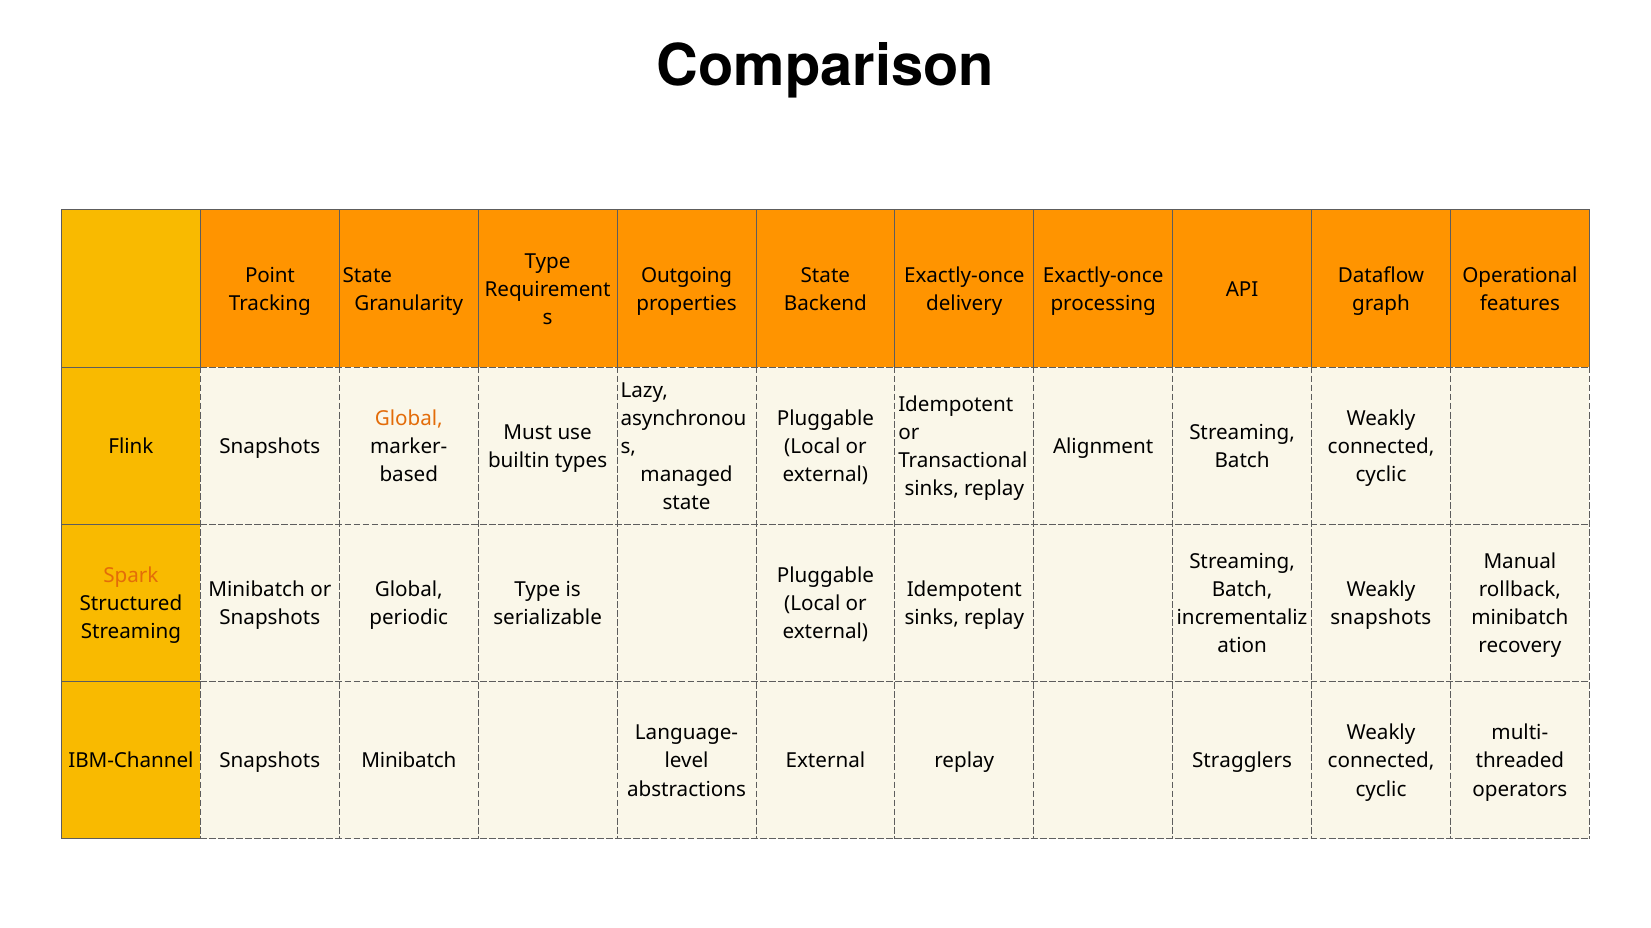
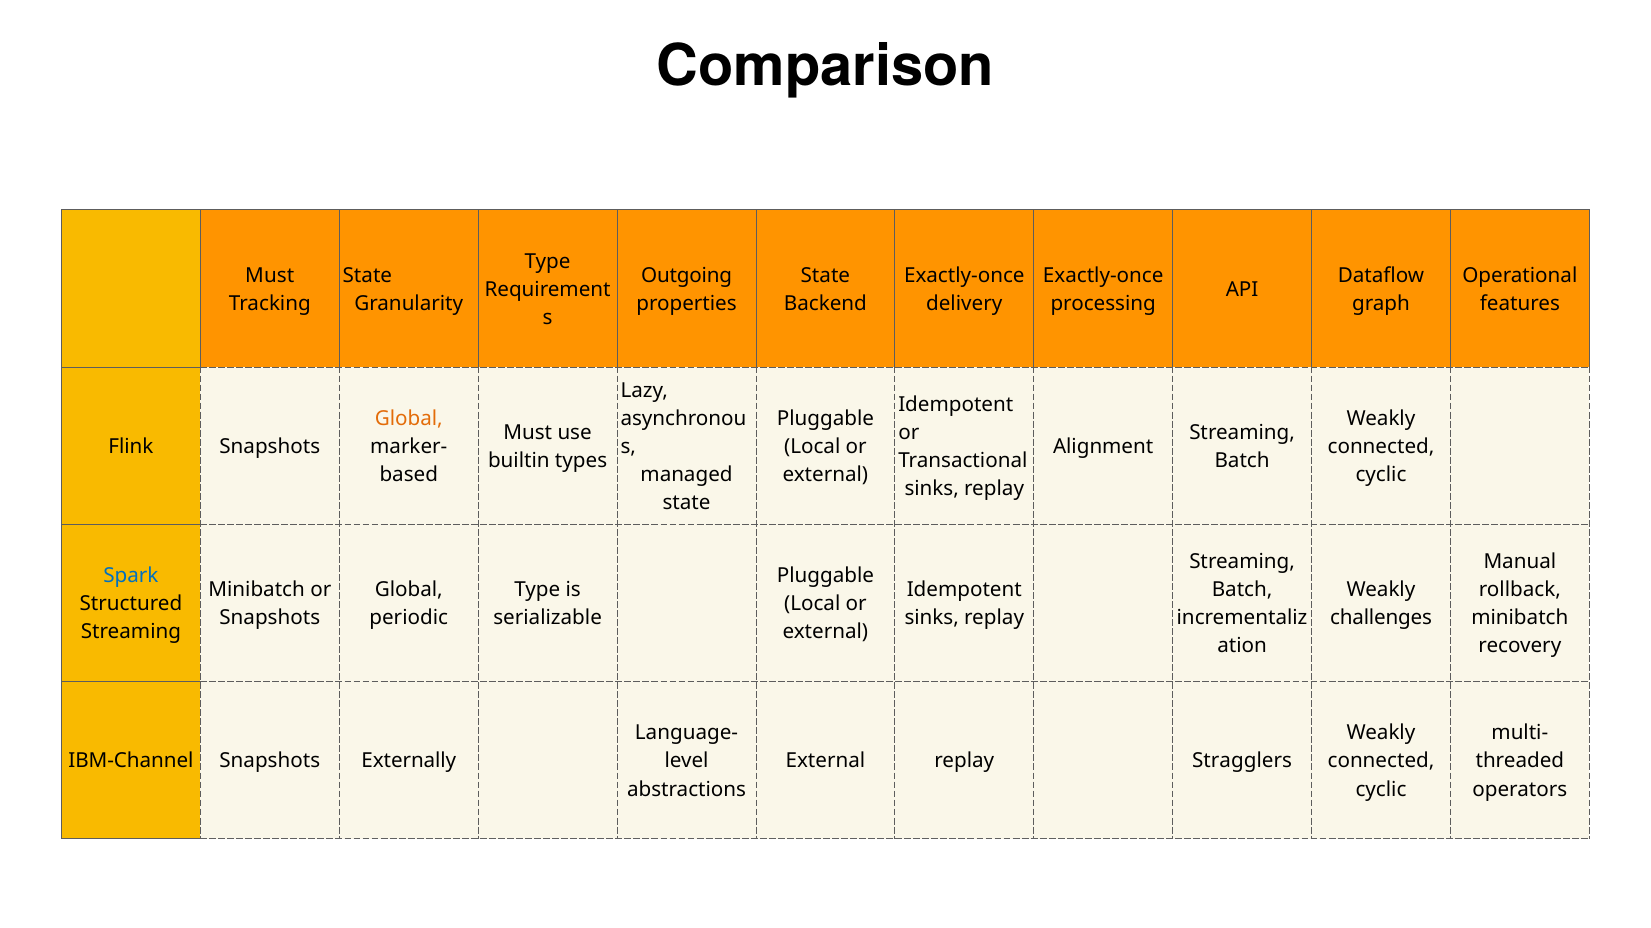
Point at (270, 276): Point -> Must
Spark colour: orange -> blue
snapshots at (1381, 618): snapshots -> challenges
Snapshots Minibatch: Minibatch -> Externally
